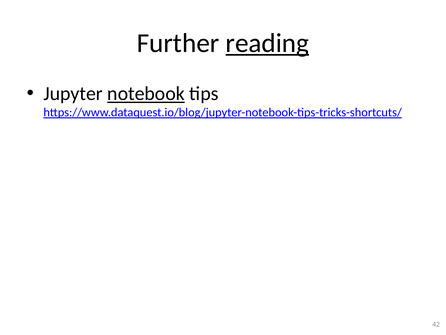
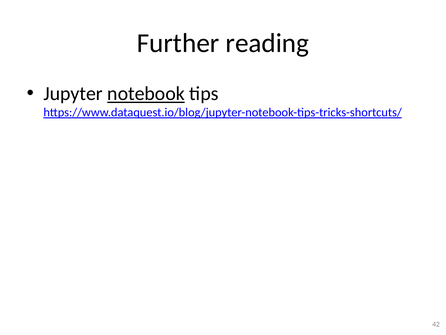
reading underline: present -> none
